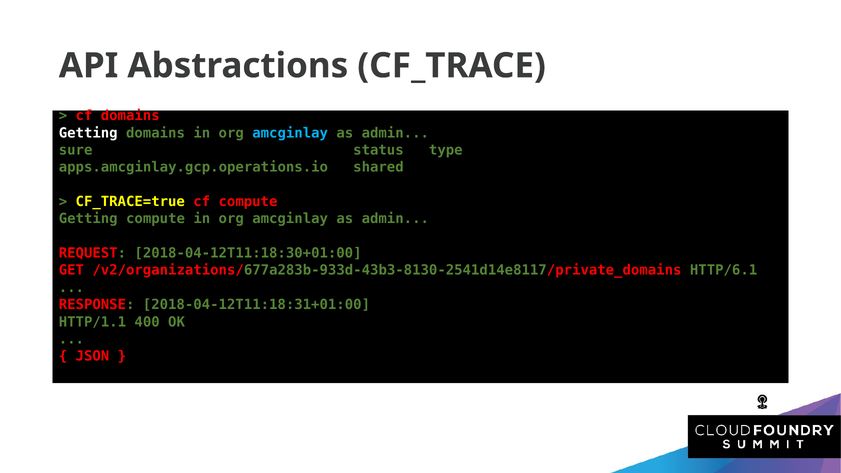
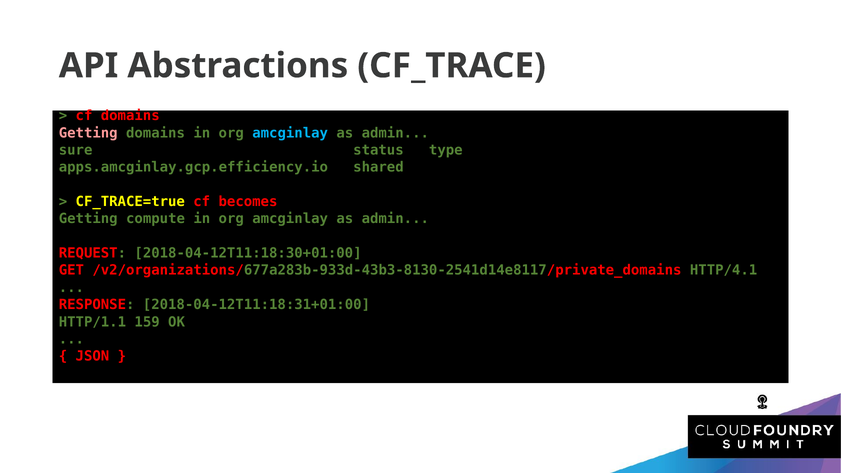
Getting at (88, 133) colour: white -> pink
apps.amcginlay.gcp.operations.io: apps.amcginlay.gcp.operations.io -> apps.amcginlay.gcp.efficiency.io
cf compute: compute -> becomes
HTTP/6.1: HTTP/6.1 -> HTTP/4.1
400: 400 -> 159
